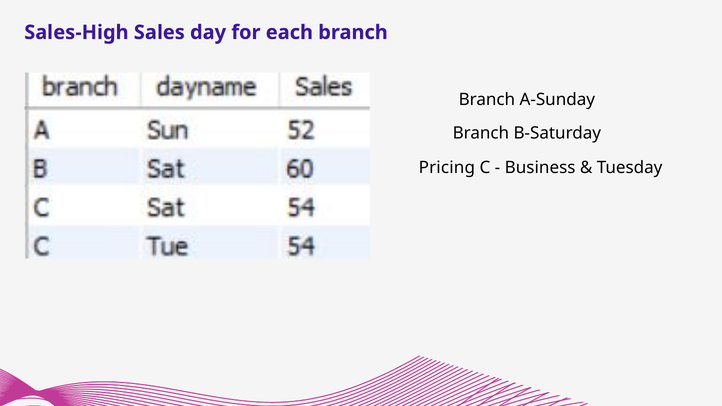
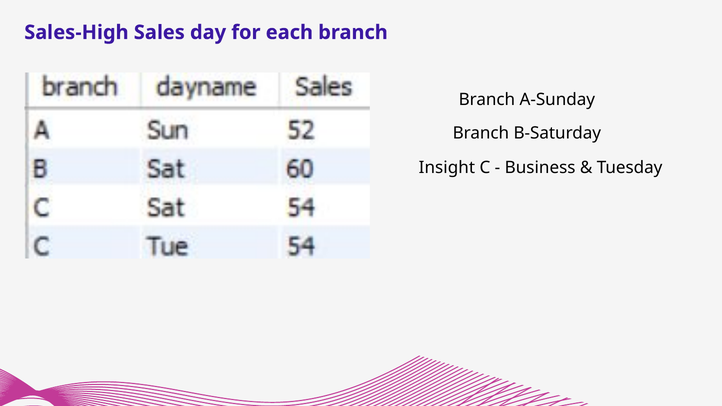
Pricing: Pricing -> Insight
